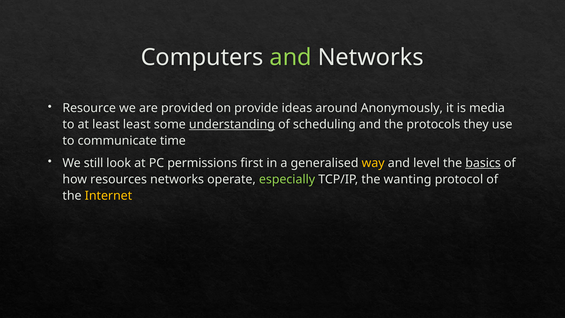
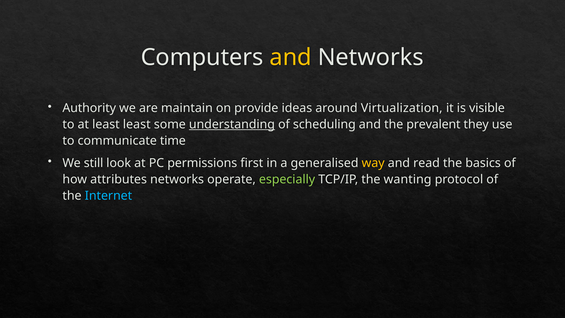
and at (291, 57) colour: light green -> yellow
Resource: Resource -> Authority
provided: provided -> maintain
Anonymously: Anonymously -> Virtualization
media: media -> visible
protocols: protocols -> prevalent
level: level -> read
basics underline: present -> none
resources: resources -> attributes
Internet colour: yellow -> light blue
